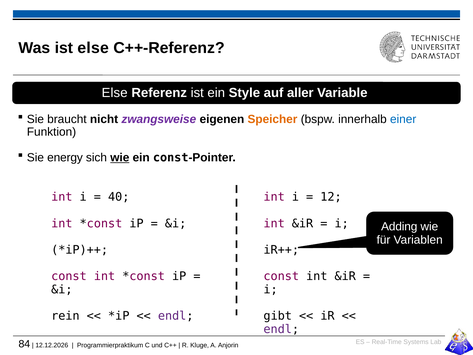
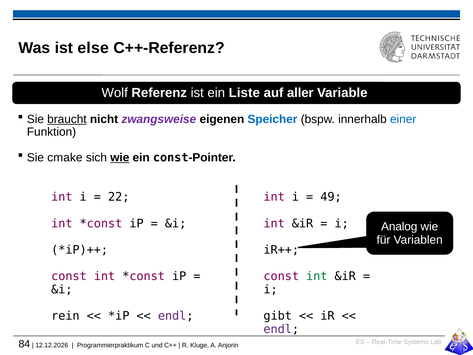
Else at (115, 93): Else -> Wolf
Style: Style -> Liste
braucht underline: none -> present
Speicher colour: orange -> blue
energy: energy -> cmake
40: 40 -> 22
12: 12 -> 49
Adding: Adding -> Analog
int at (317, 276) colour: black -> green
